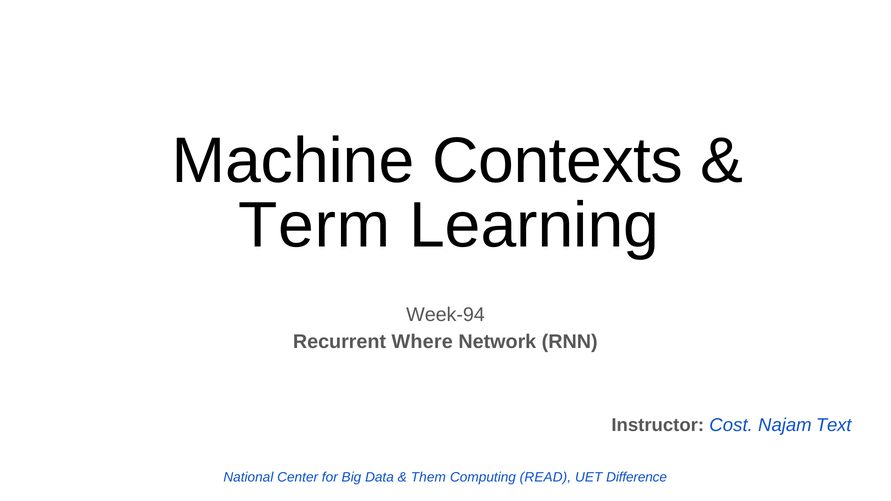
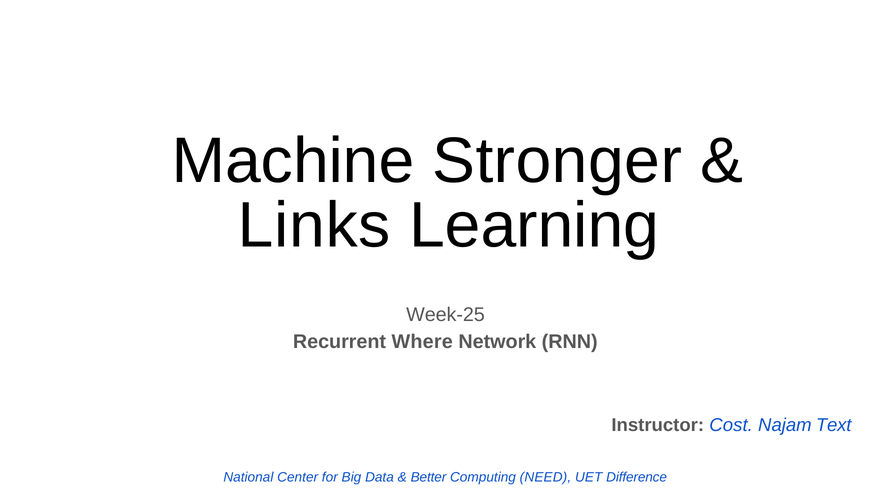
Contexts: Contexts -> Stronger
Term: Term -> Links
Week-94: Week-94 -> Week-25
Them: Them -> Better
READ: READ -> NEED
